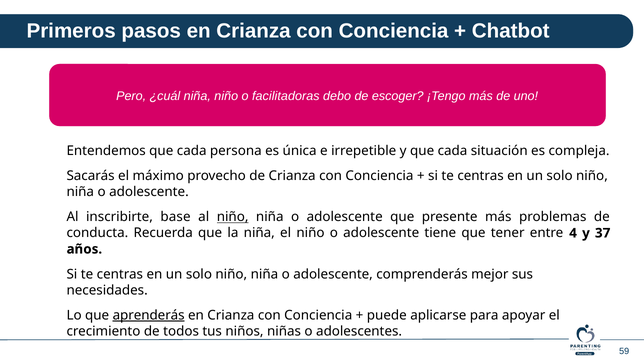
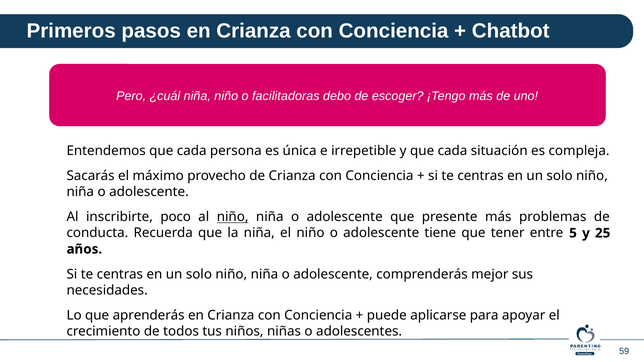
base: base -> poco
4: 4 -> 5
37: 37 -> 25
aprenderás underline: present -> none
